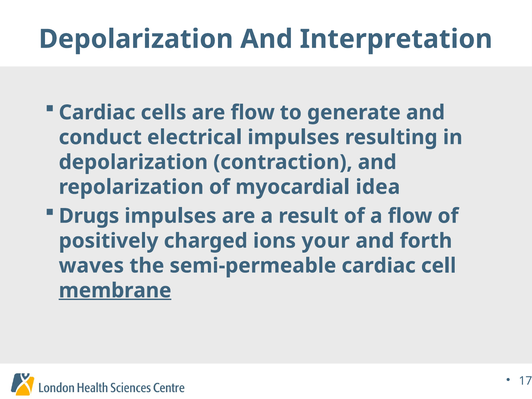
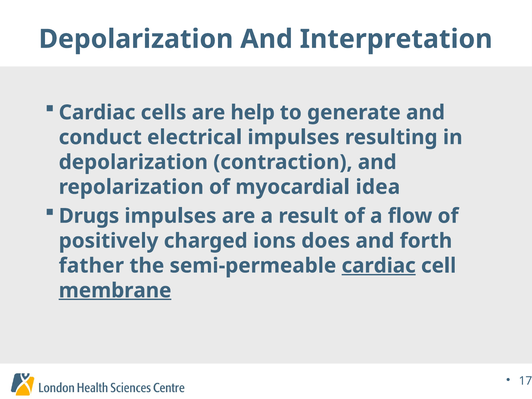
are flow: flow -> help
your: your -> does
waves: waves -> father
cardiac at (379, 266) underline: none -> present
